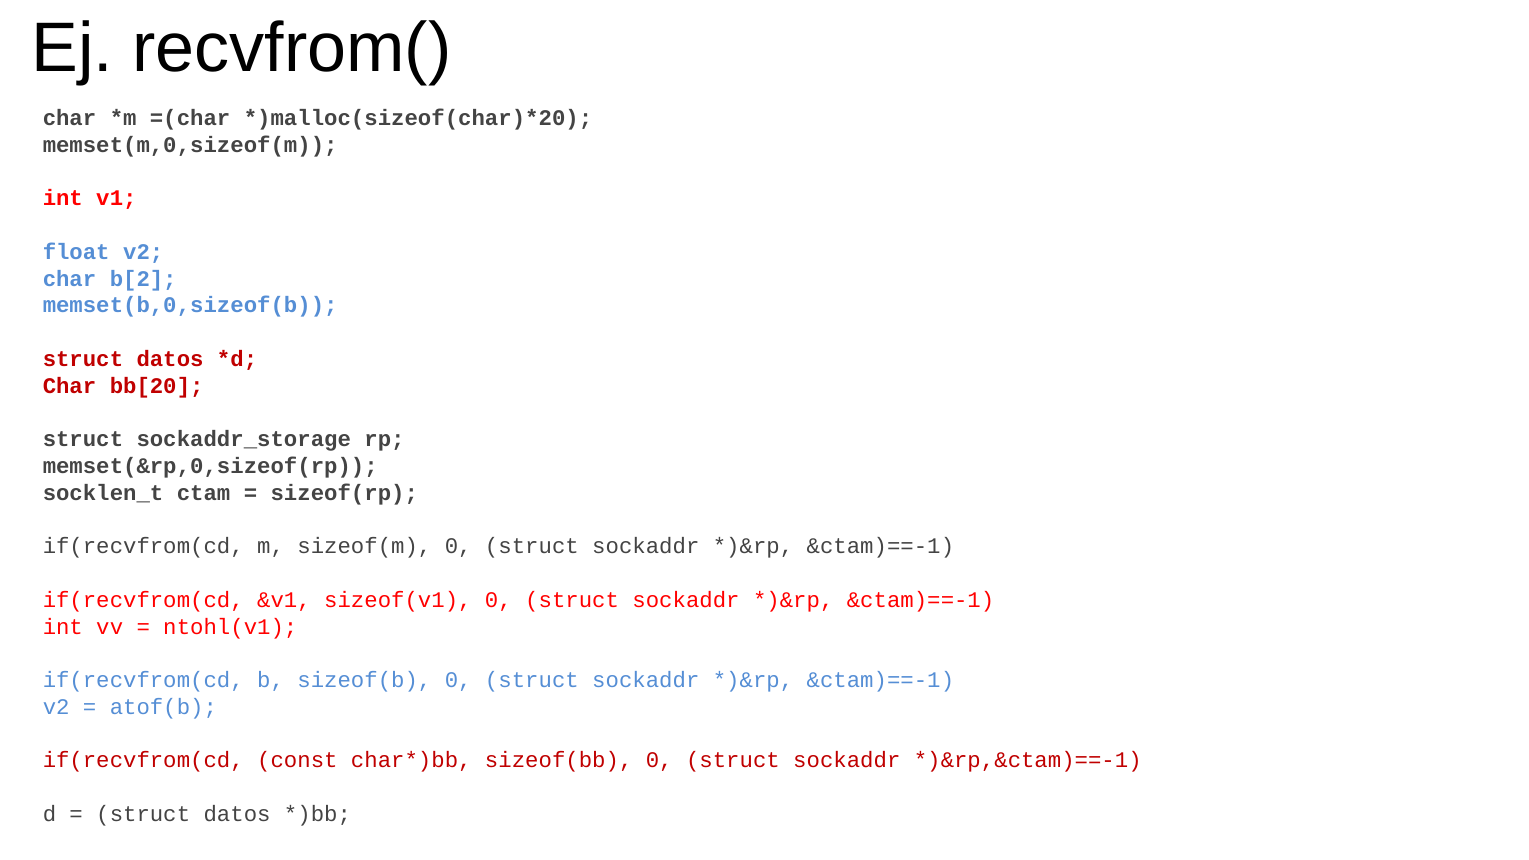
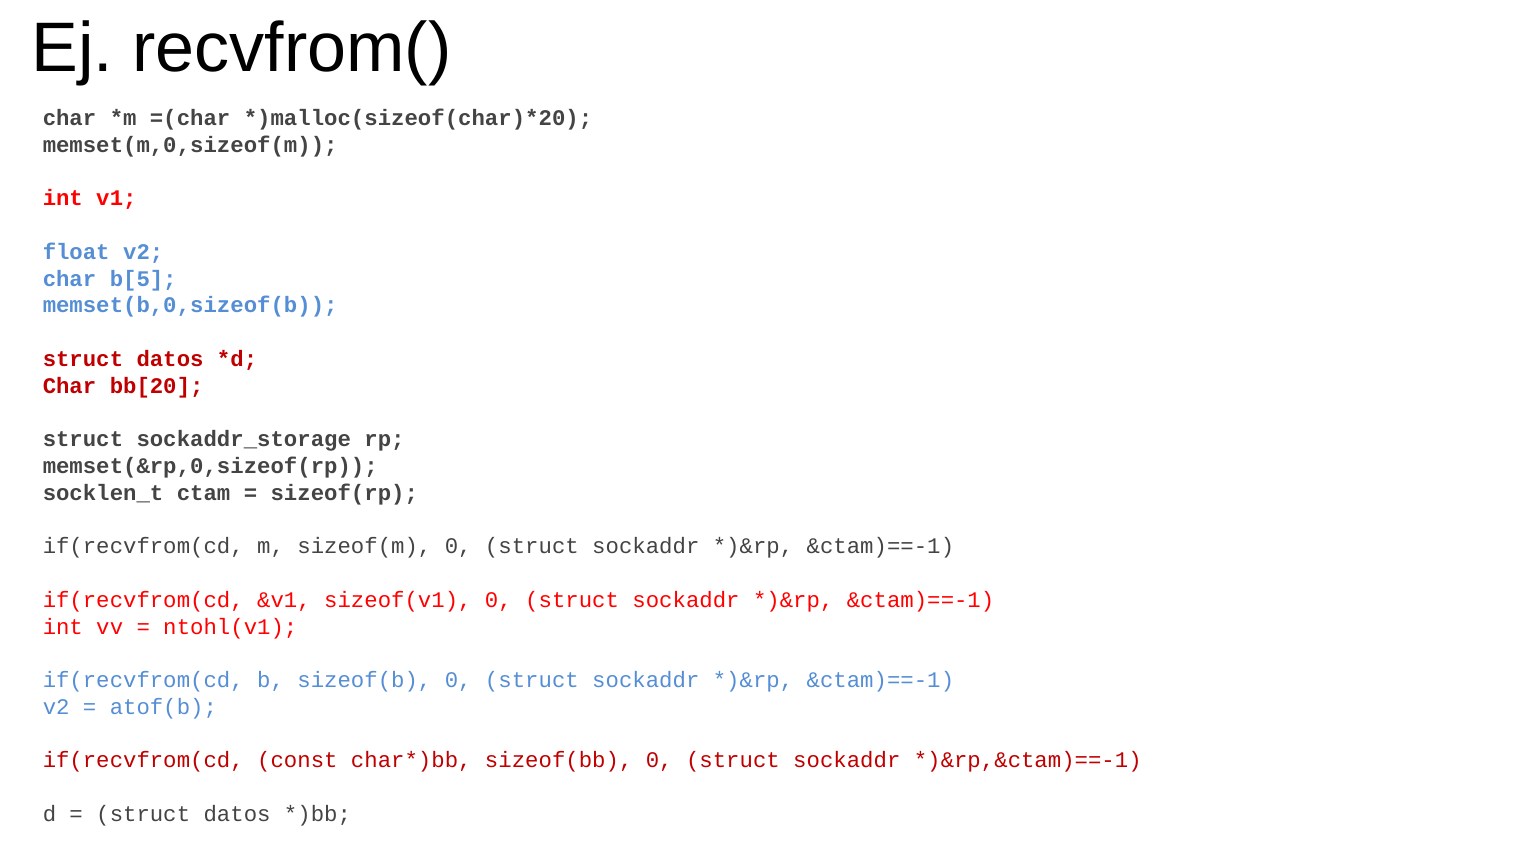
b[2: b[2 -> b[5
